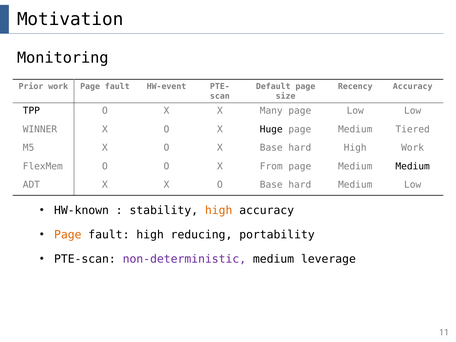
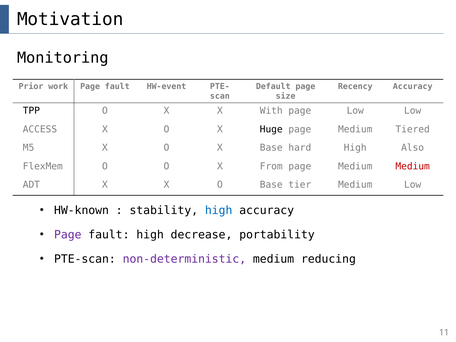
Many: Many -> With
WINNER: WINNER -> ACCESS
High Work: Work -> Also
Medium at (413, 166) colour: black -> red
O Base hard: hard -> tier
high at (219, 210) colour: orange -> blue
Page at (68, 235) colour: orange -> purple
reducing: reducing -> decrease
leverage: leverage -> reducing
